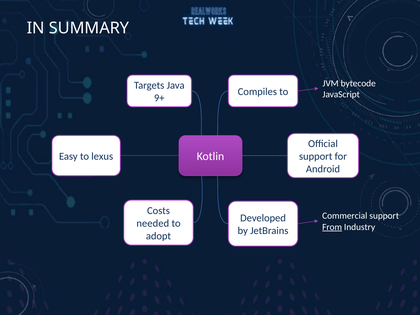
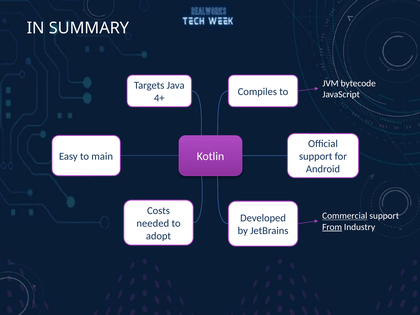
9+: 9+ -> 4+
lexus: lexus -> main
Commercial underline: none -> present
